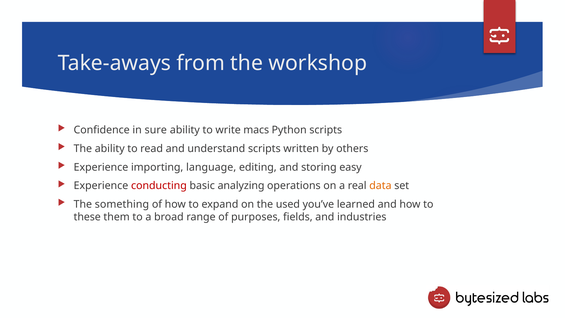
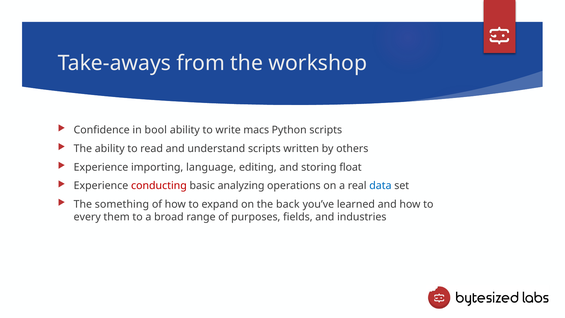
sure: sure -> bool
easy: easy -> float
data colour: orange -> blue
used: used -> back
these: these -> every
